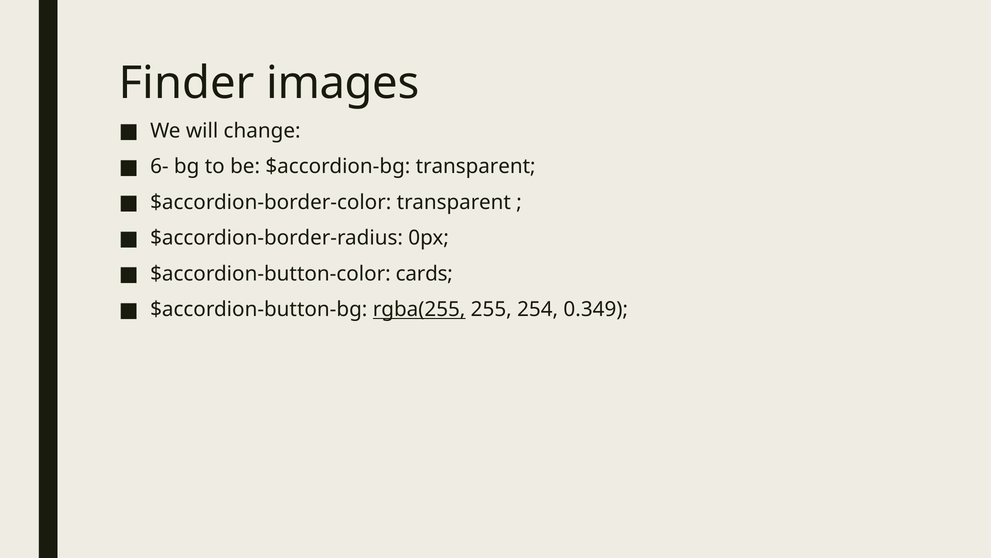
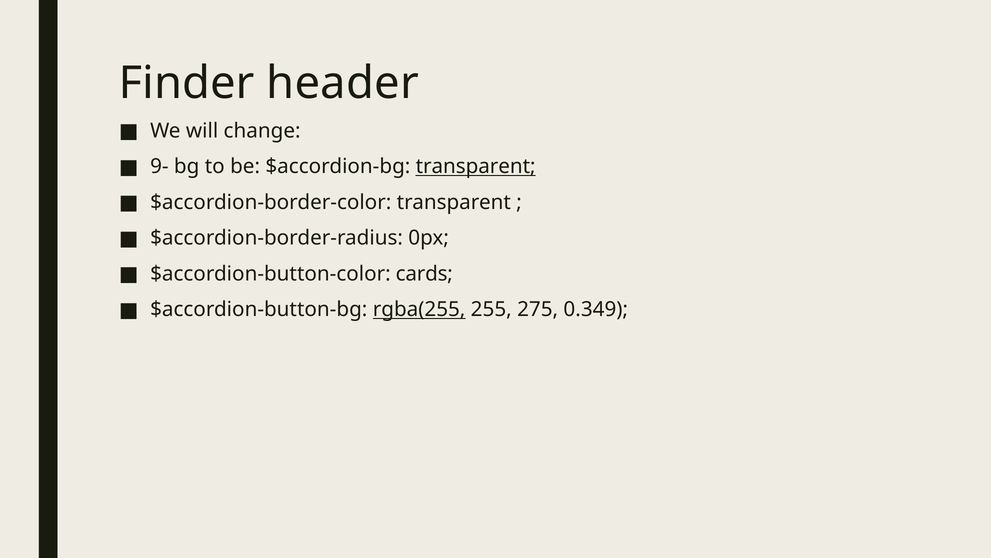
images: images -> header
6-: 6- -> 9-
transparent at (476, 166) underline: none -> present
254: 254 -> 275
